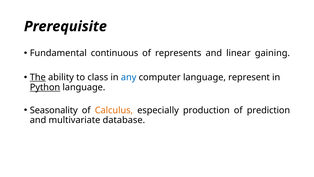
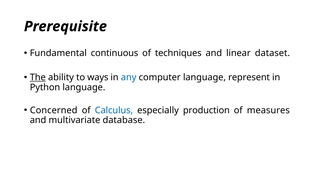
represents: represents -> techniques
gaining: gaining -> dataset
class: class -> ways
Python underline: present -> none
Seasonality: Seasonality -> Concerned
Calculus colour: orange -> blue
prediction: prediction -> measures
